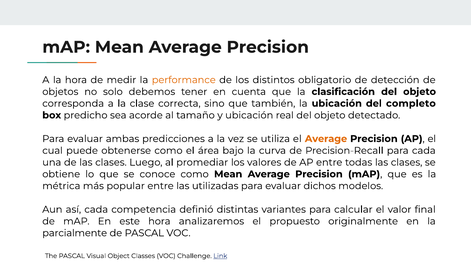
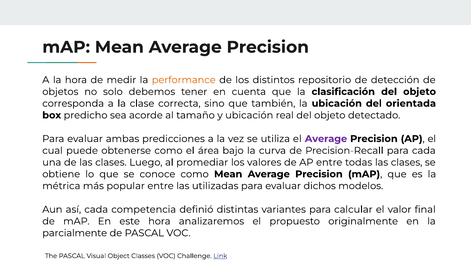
obligatorio: obligatorio -> repositorio
completo: completo -> orientada
Average at (326, 139) colour: orange -> purple
